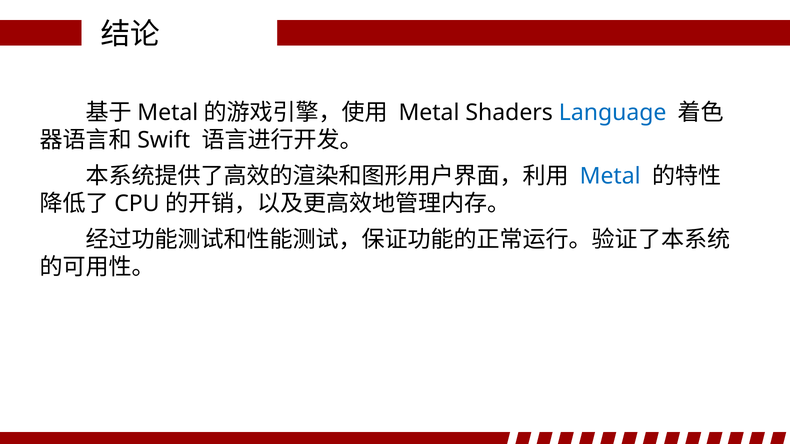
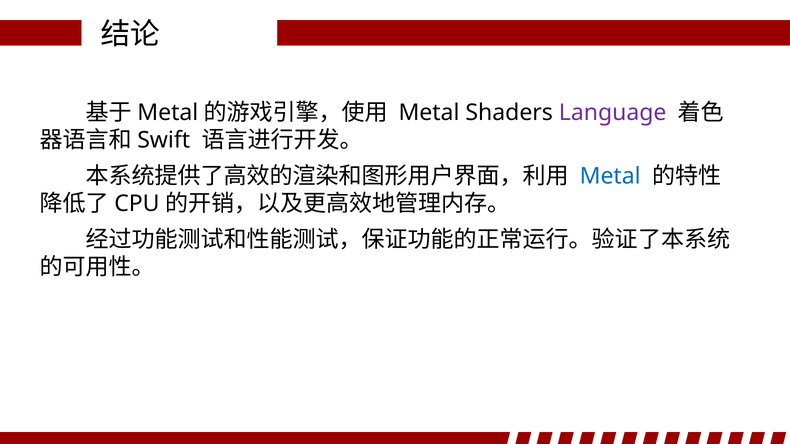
Language colour: blue -> purple
